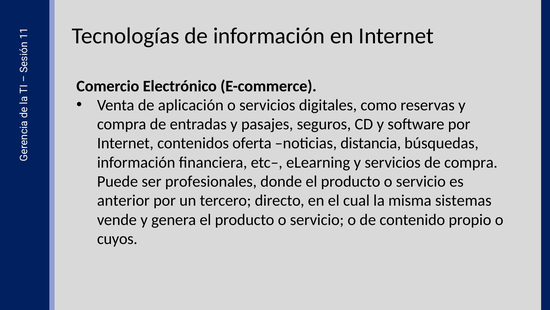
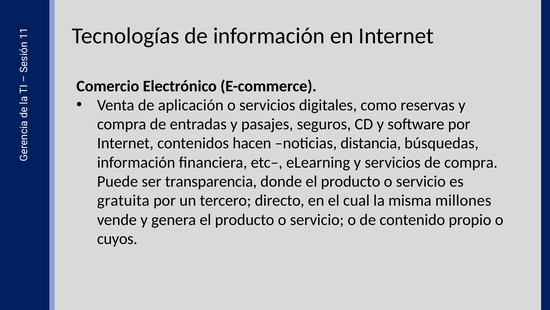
oferta: oferta -> hacen
profesionales: profesionales -> transparencia
anterior: anterior -> gratuita
sistemas: sistemas -> millones
